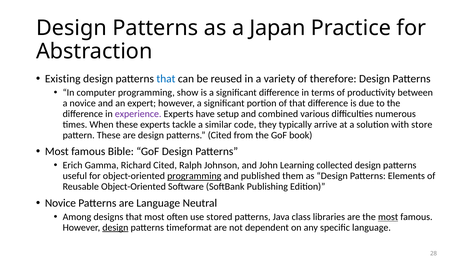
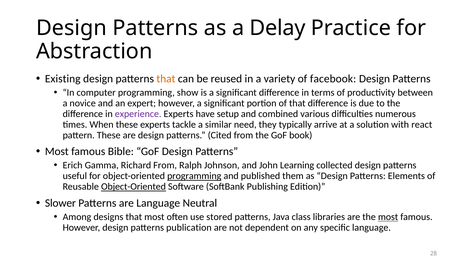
Japan: Japan -> Delay
that at (166, 79) colour: blue -> orange
therefore: therefore -> facebook
code: code -> need
store: store -> react
Richard Cited: Cited -> From
Object-Oriented at (133, 187) underline: none -> present
Novice at (60, 203): Novice -> Slower
design at (115, 228) underline: present -> none
timeformat: timeformat -> publication
